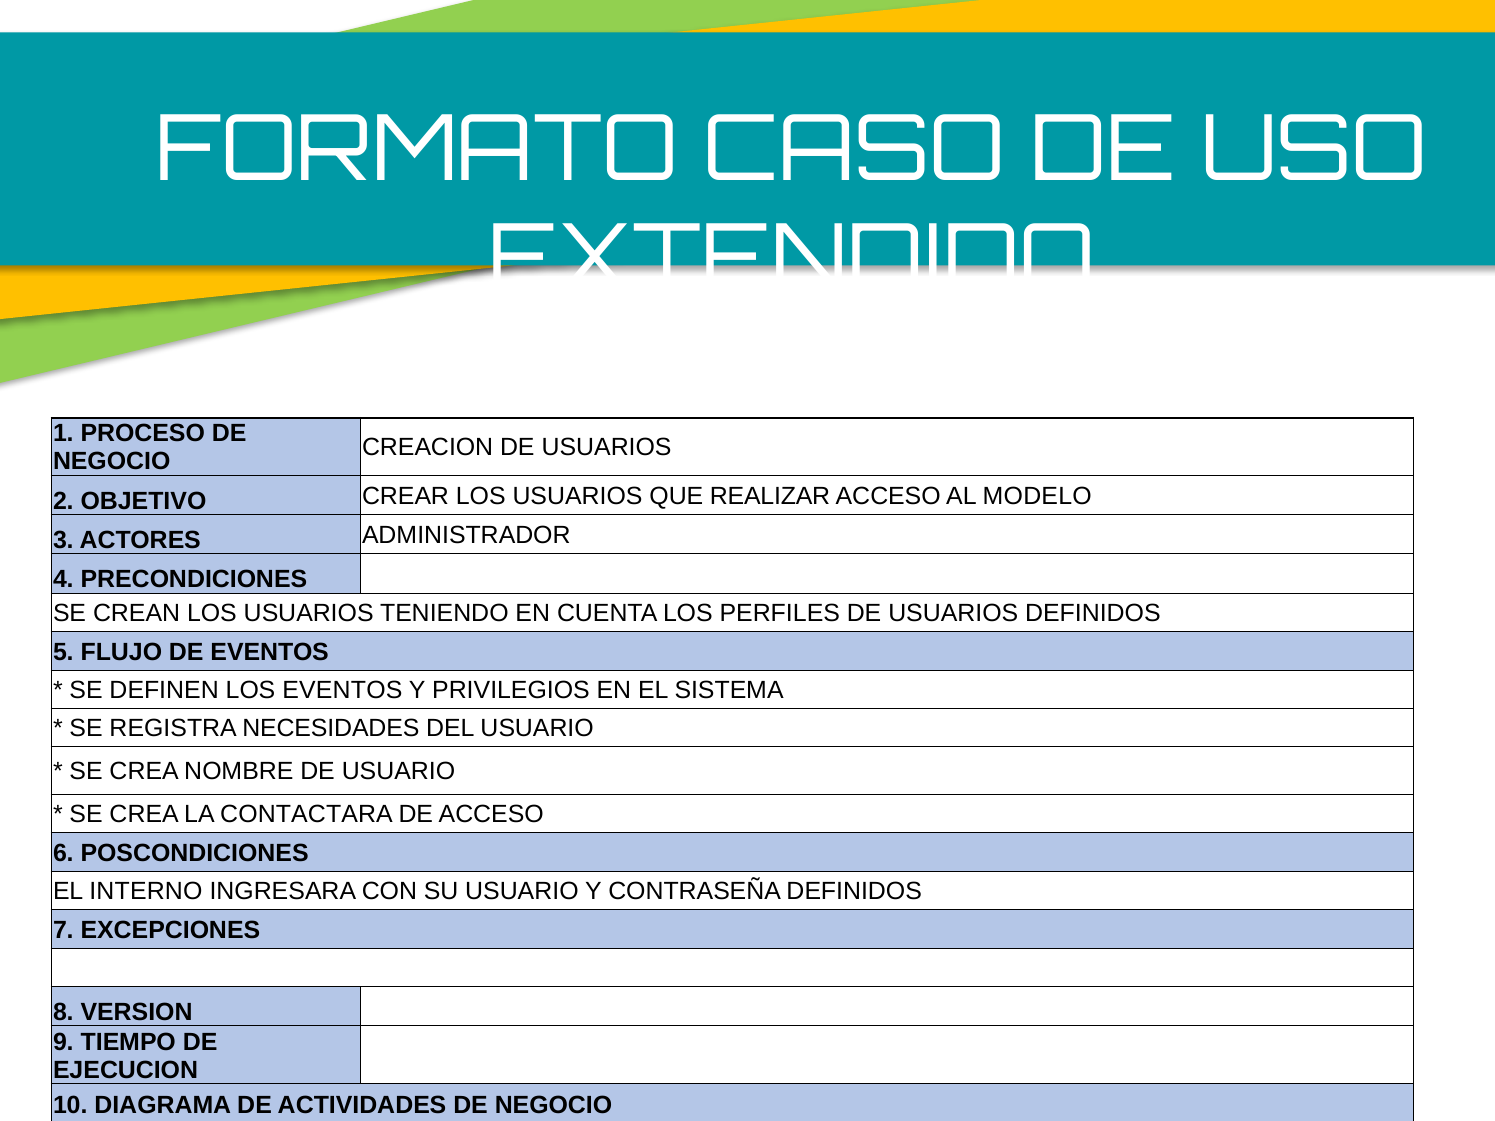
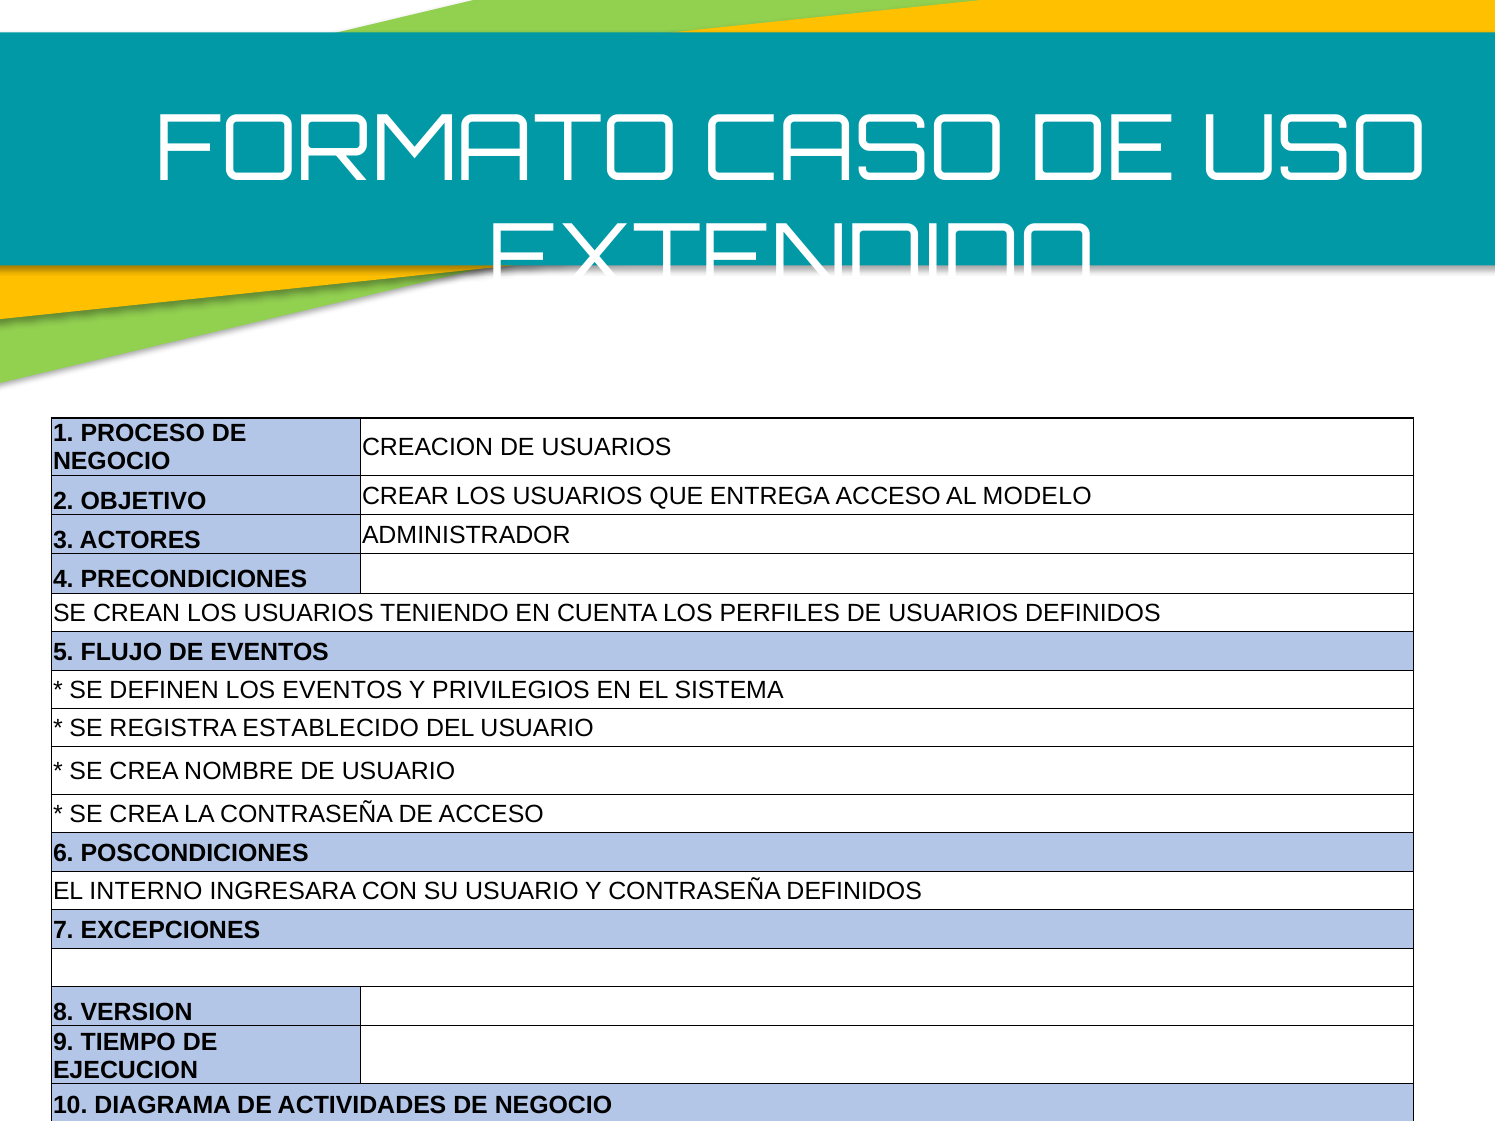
REALIZAR: REALIZAR -> ENTREGA
NECESIDADES: NECESIDADES -> ESTABLECIDO
LA CONTACTARA: CONTACTARA -> CONTRASEÑA
